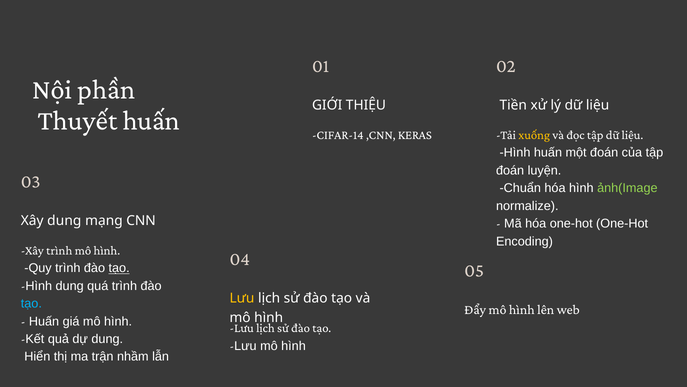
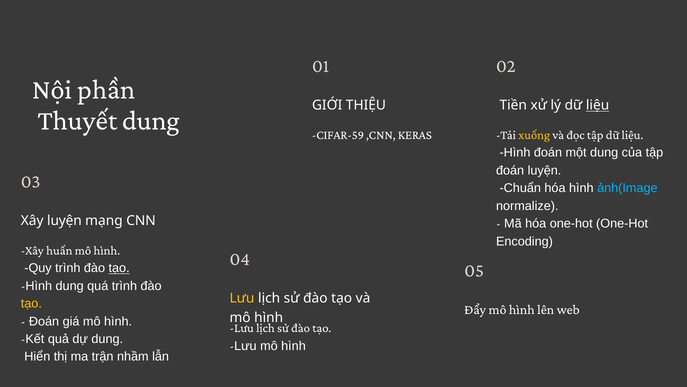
liệu at (598, 105) underline: none -> present
Thuyết huấn: huấn -> dung
CIFAR-14: CIFAR-14 -> CIFAR-59
Hình huấn: huấn -> đoán
một đoán: đoán -> dung
ảnh(Image colour: light green -> light blue
Xây dung: dung -> luyện
Xây trình: trình -> huấn
tạo at (31, 303) colour: light blue -> yellow
Huấn at (44, 321): Huấn -> Đoán
